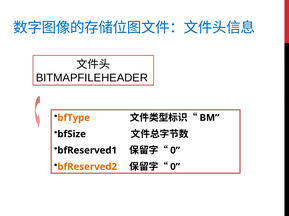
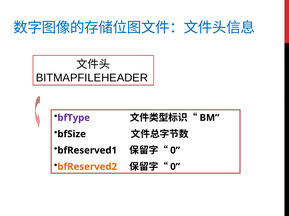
bfType colour: orange -> purple
